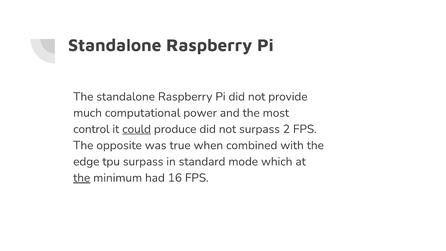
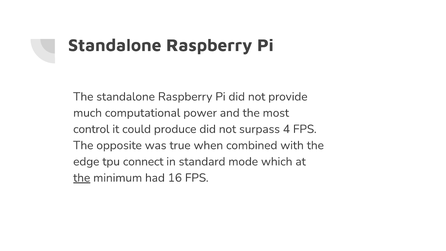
could underline: present -> none
2: 2 -> 4
tpu surpass: surpass -> connect
